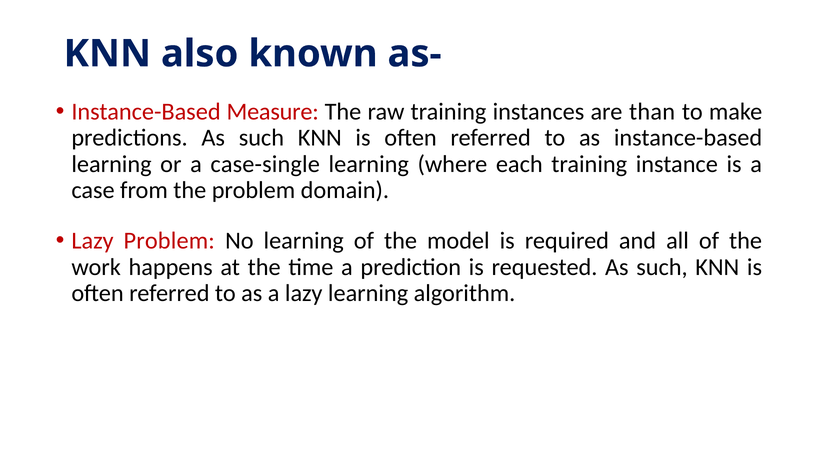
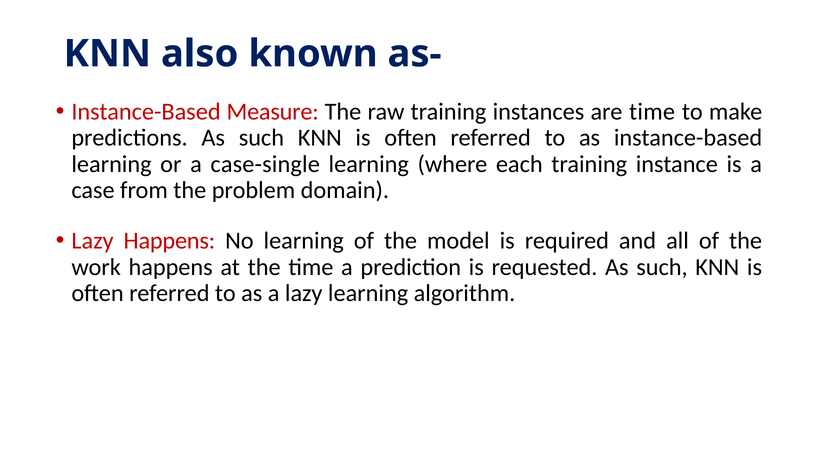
are than: than -> time
Lazy Problem: Problem -> Happens
